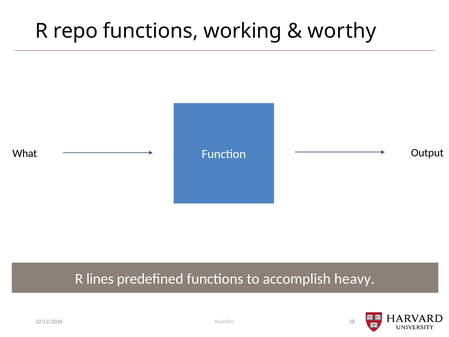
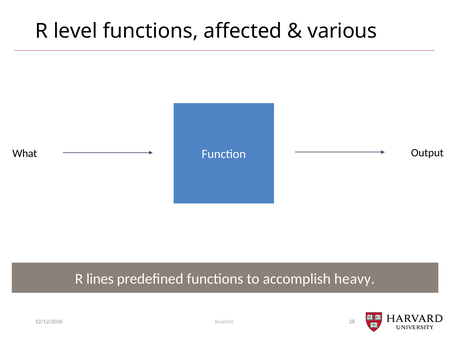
repo: repo -> level
working: working -> affected
worthy: worthy -> various
